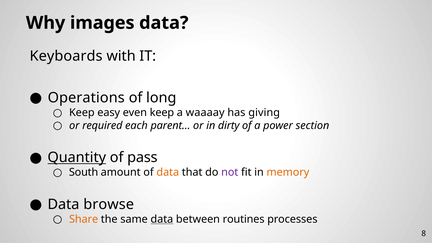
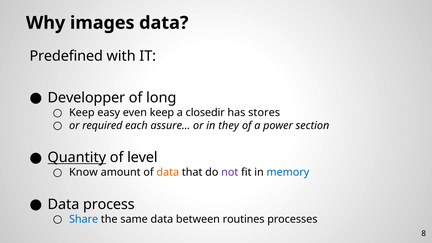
Keyboards: Keyboards -> Predefined
Operations: Operations -> Developper
waaaay: waaaay -> closedir
giving: giving -> stores
parent…: parent… -> assure…
dirty: dirty -> they
pass: pass -> level
South: South -> Know
memory colour: orange -> blue
browse: browse -> process
Share colour: orange -> blue
data at (162, 219) underline: present -> none
